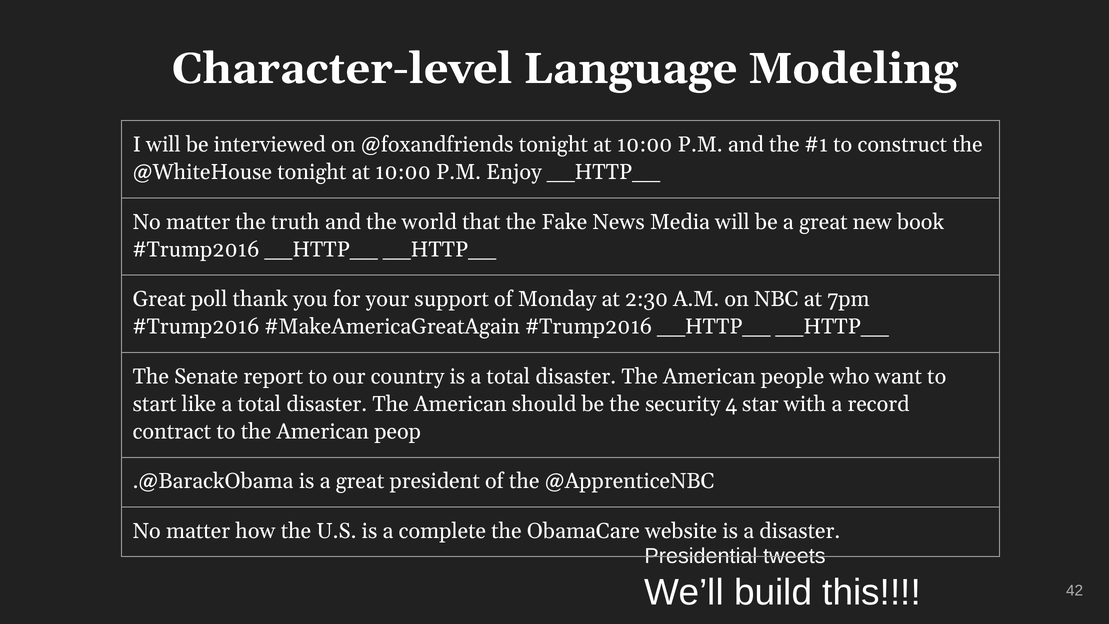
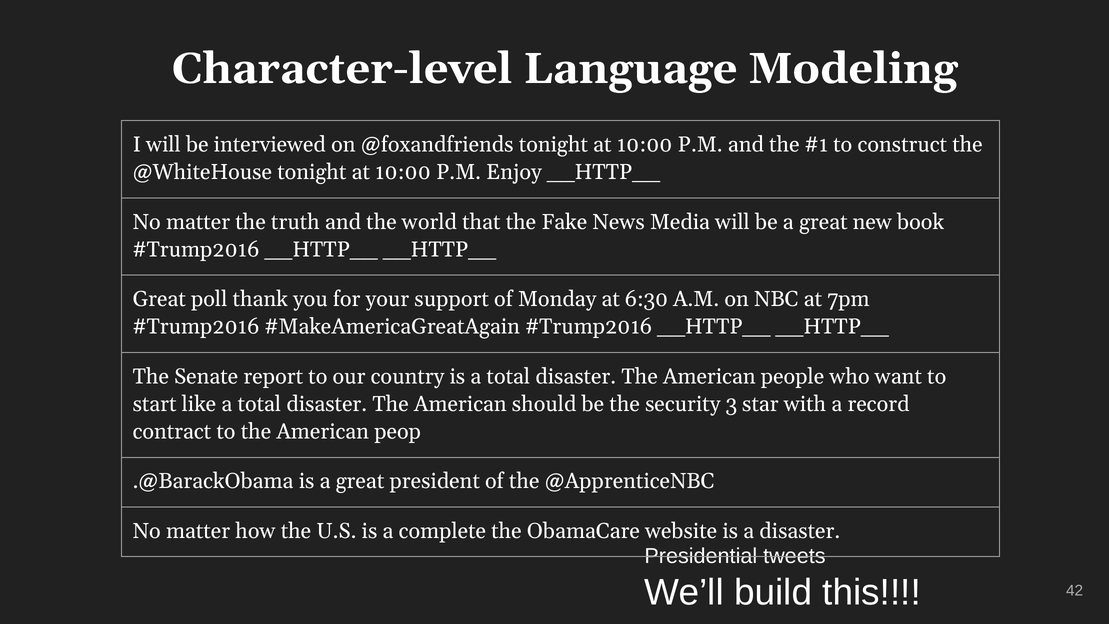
2:30: 2:30 -> 6:30
4: 4 -> 3
